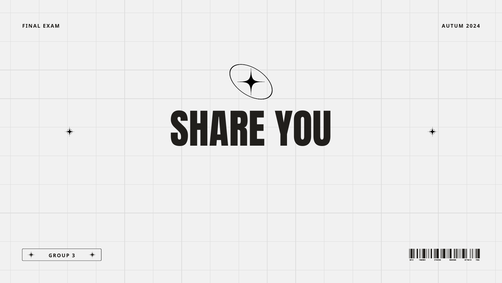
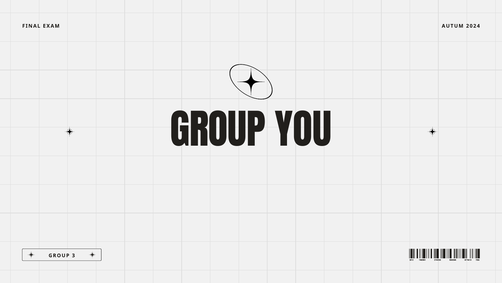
SHARE at (218, 132): SHARE -> GROUP
